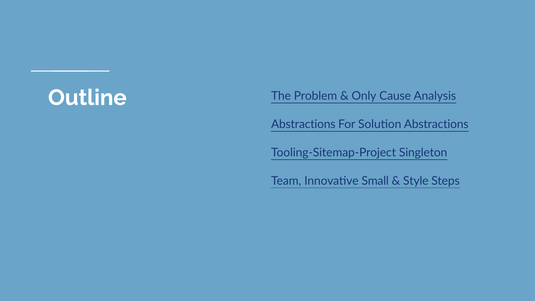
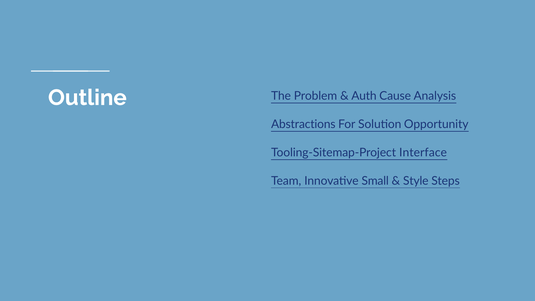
Only: Only -> Auth
Solution Abstractions: Abstractions -> Opportunity
Singleton: Singleton -> Interface
